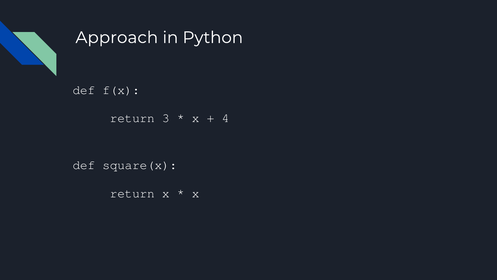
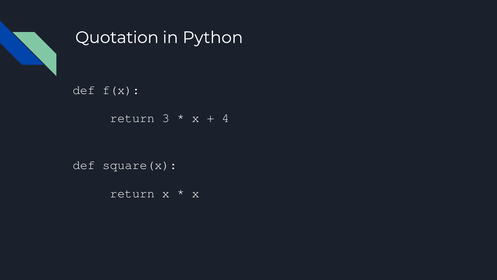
Approach: Approach -> Quotation
